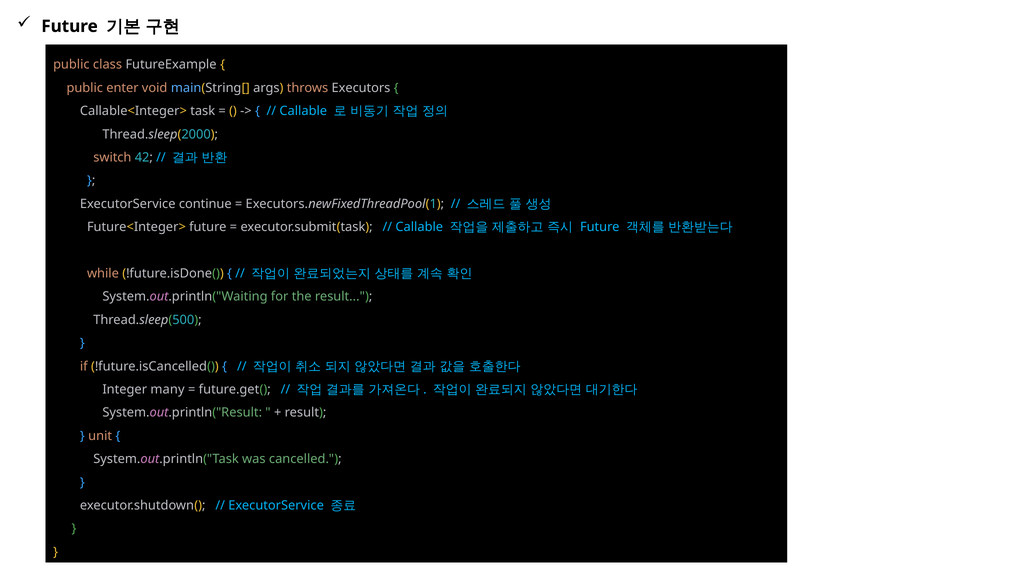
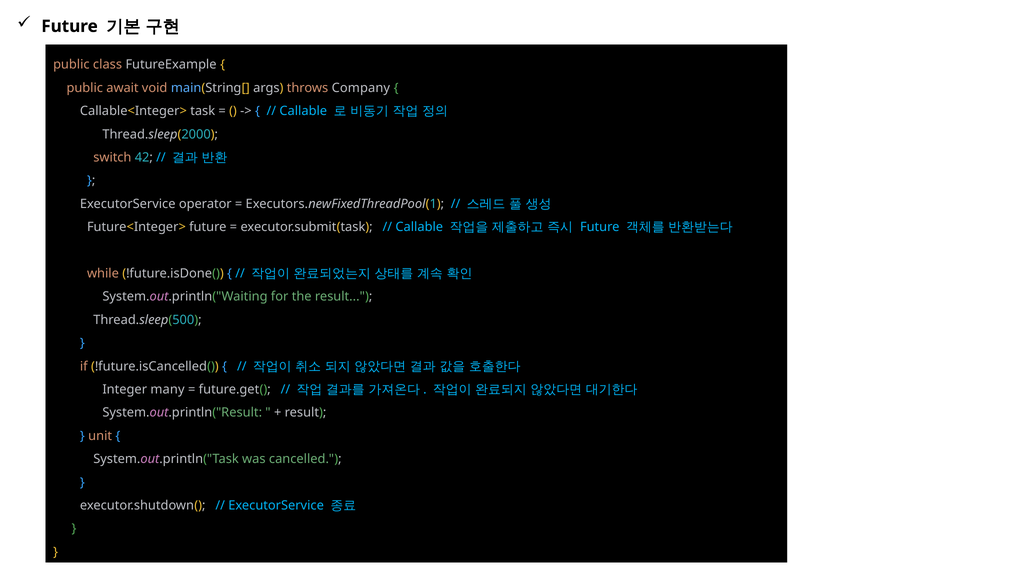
enter: enter -> await
Executors: Executors -> Company
continue: continue -> operator
